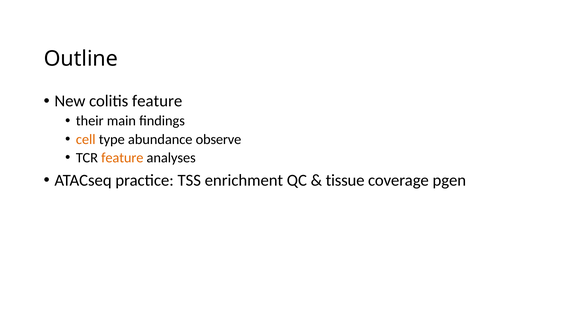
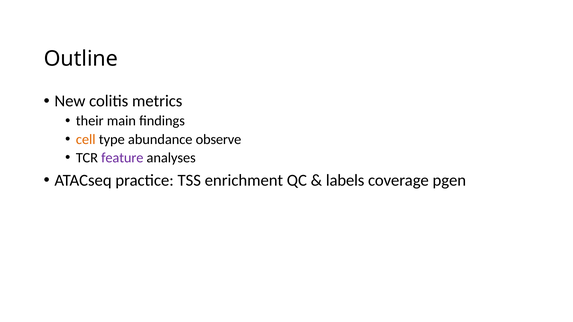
colitis feature: feature -> metrics
feature at (122, 158) colour: orange -> purple
tissue: tissue -> labels
